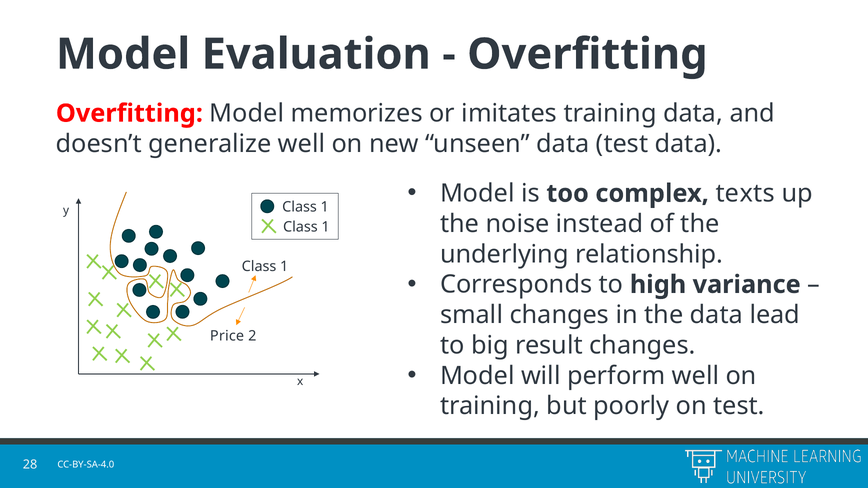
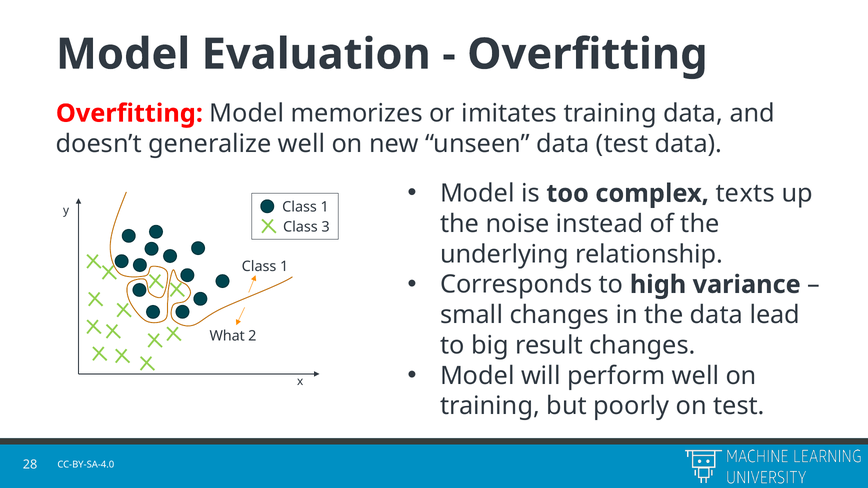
1 at (326, 227): 1 -> 3
Price: Price -> What
